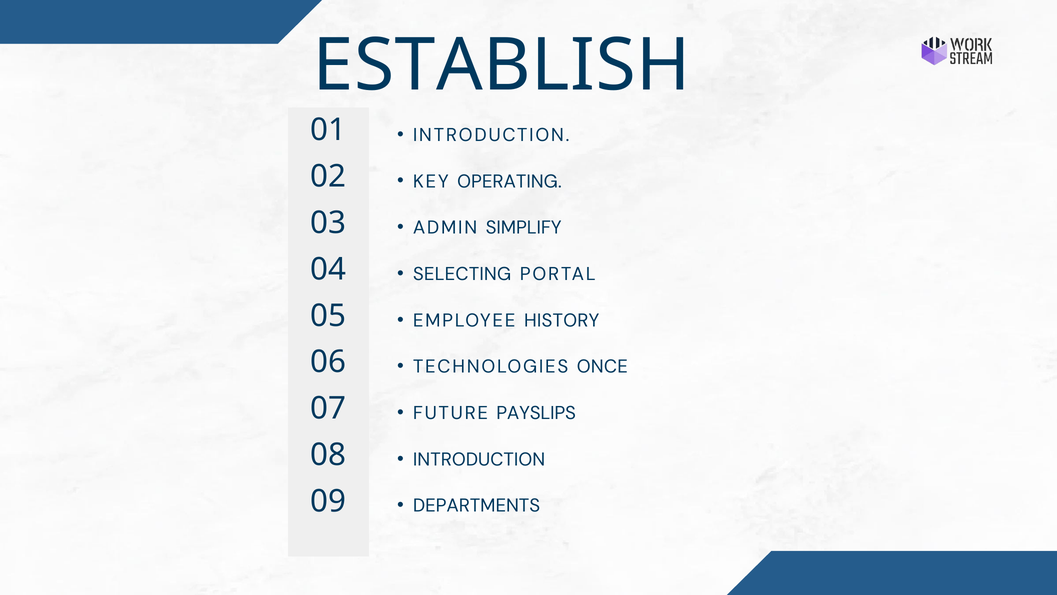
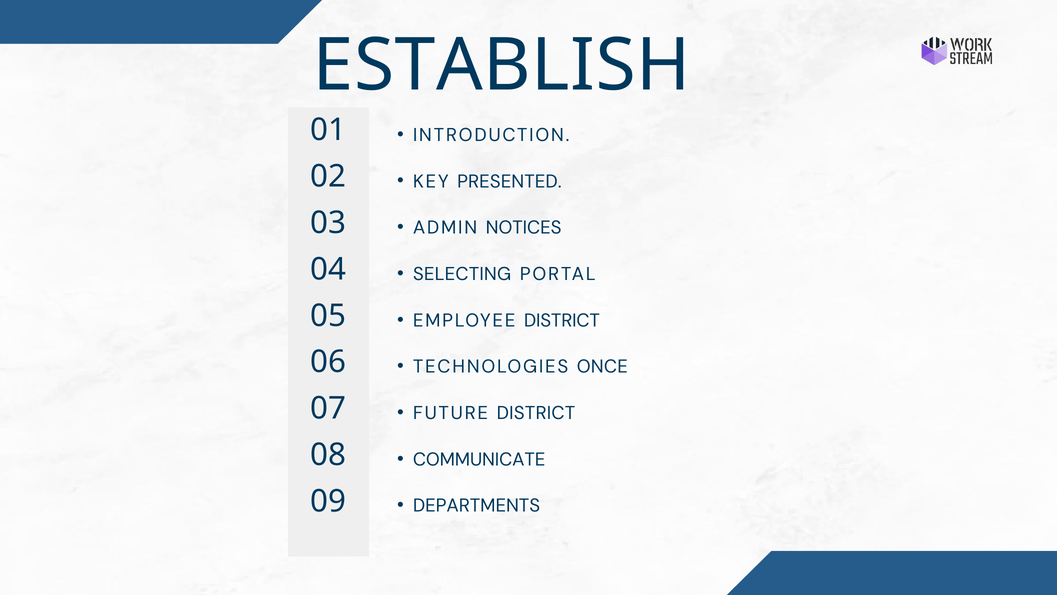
OPERATING: OPERATING -> PRESENTED
SIMPLIFY: SIMPLIFY -> NOTICES
EMPLOYEE HISTORY: HISTORY -> DISTRICT
FUTURE PAYSLIPS: PAYSLIPS -> DISTRICT
INTRODUCTION at (479, 459): INTRODUCTION -> COMMUNICATE
